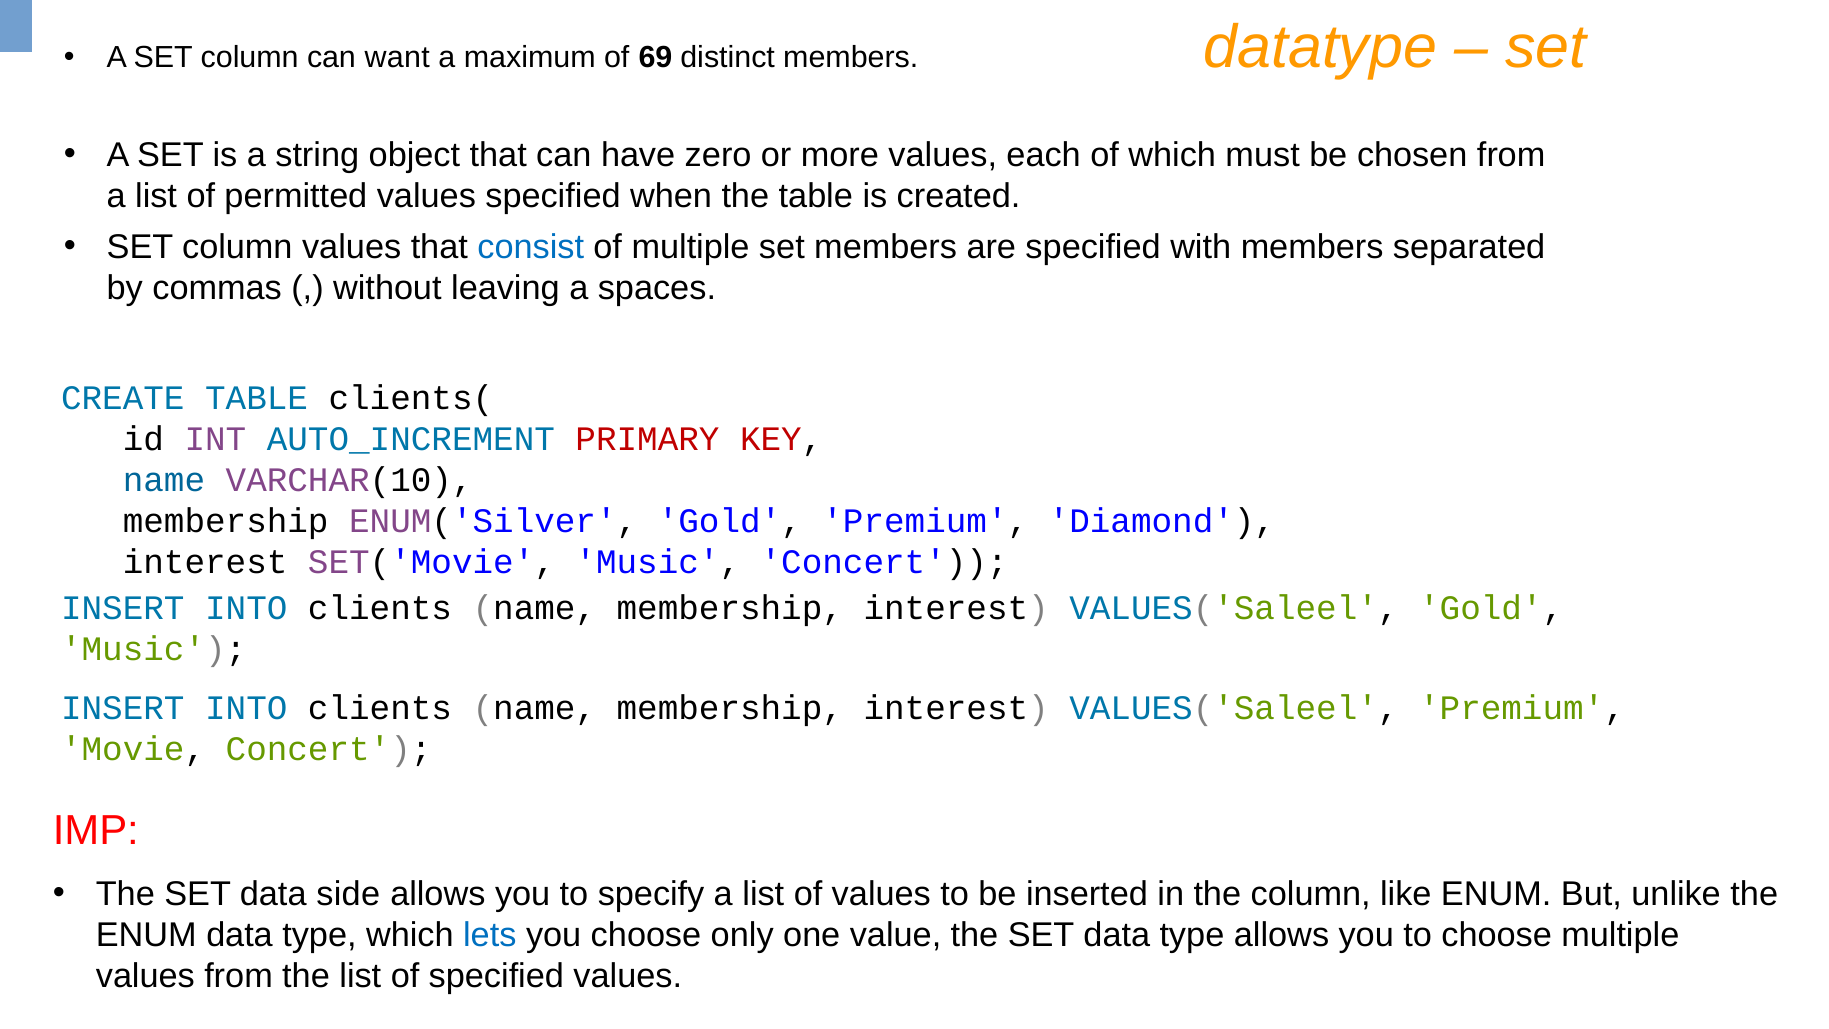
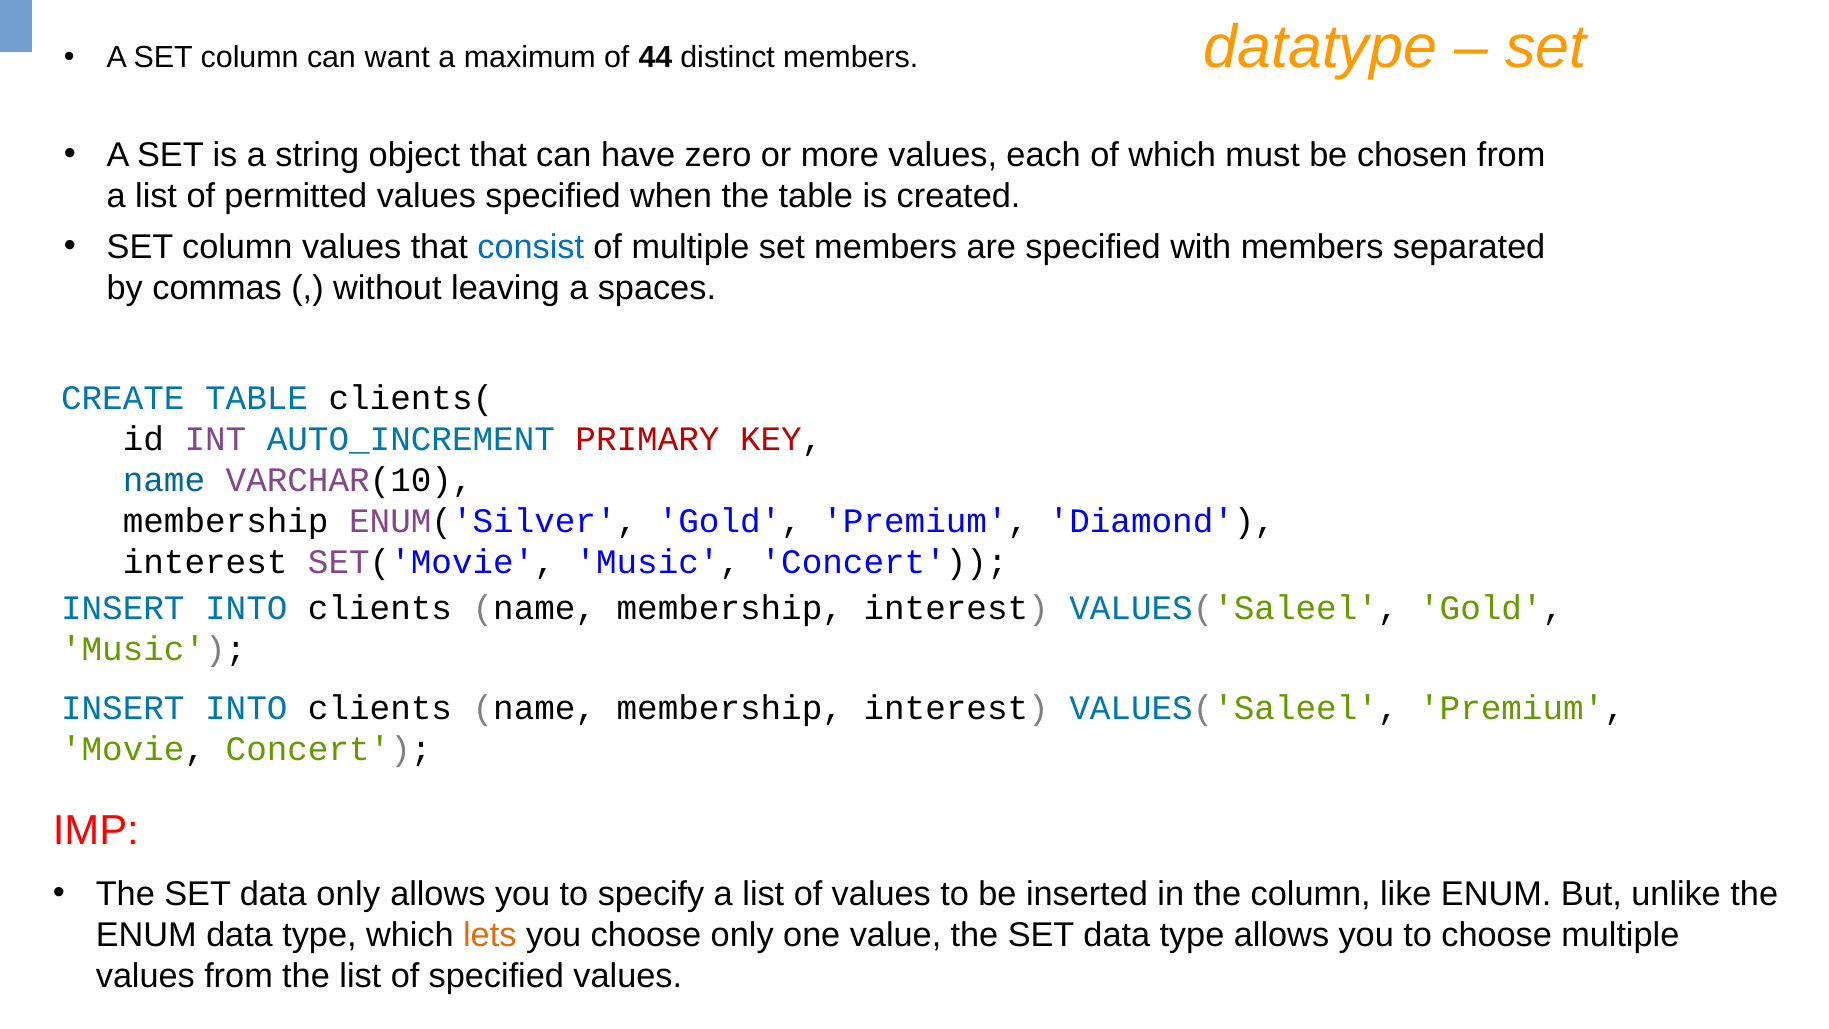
69: 69 -> 44
data side: side -> only
lets colour: blue -> orange
